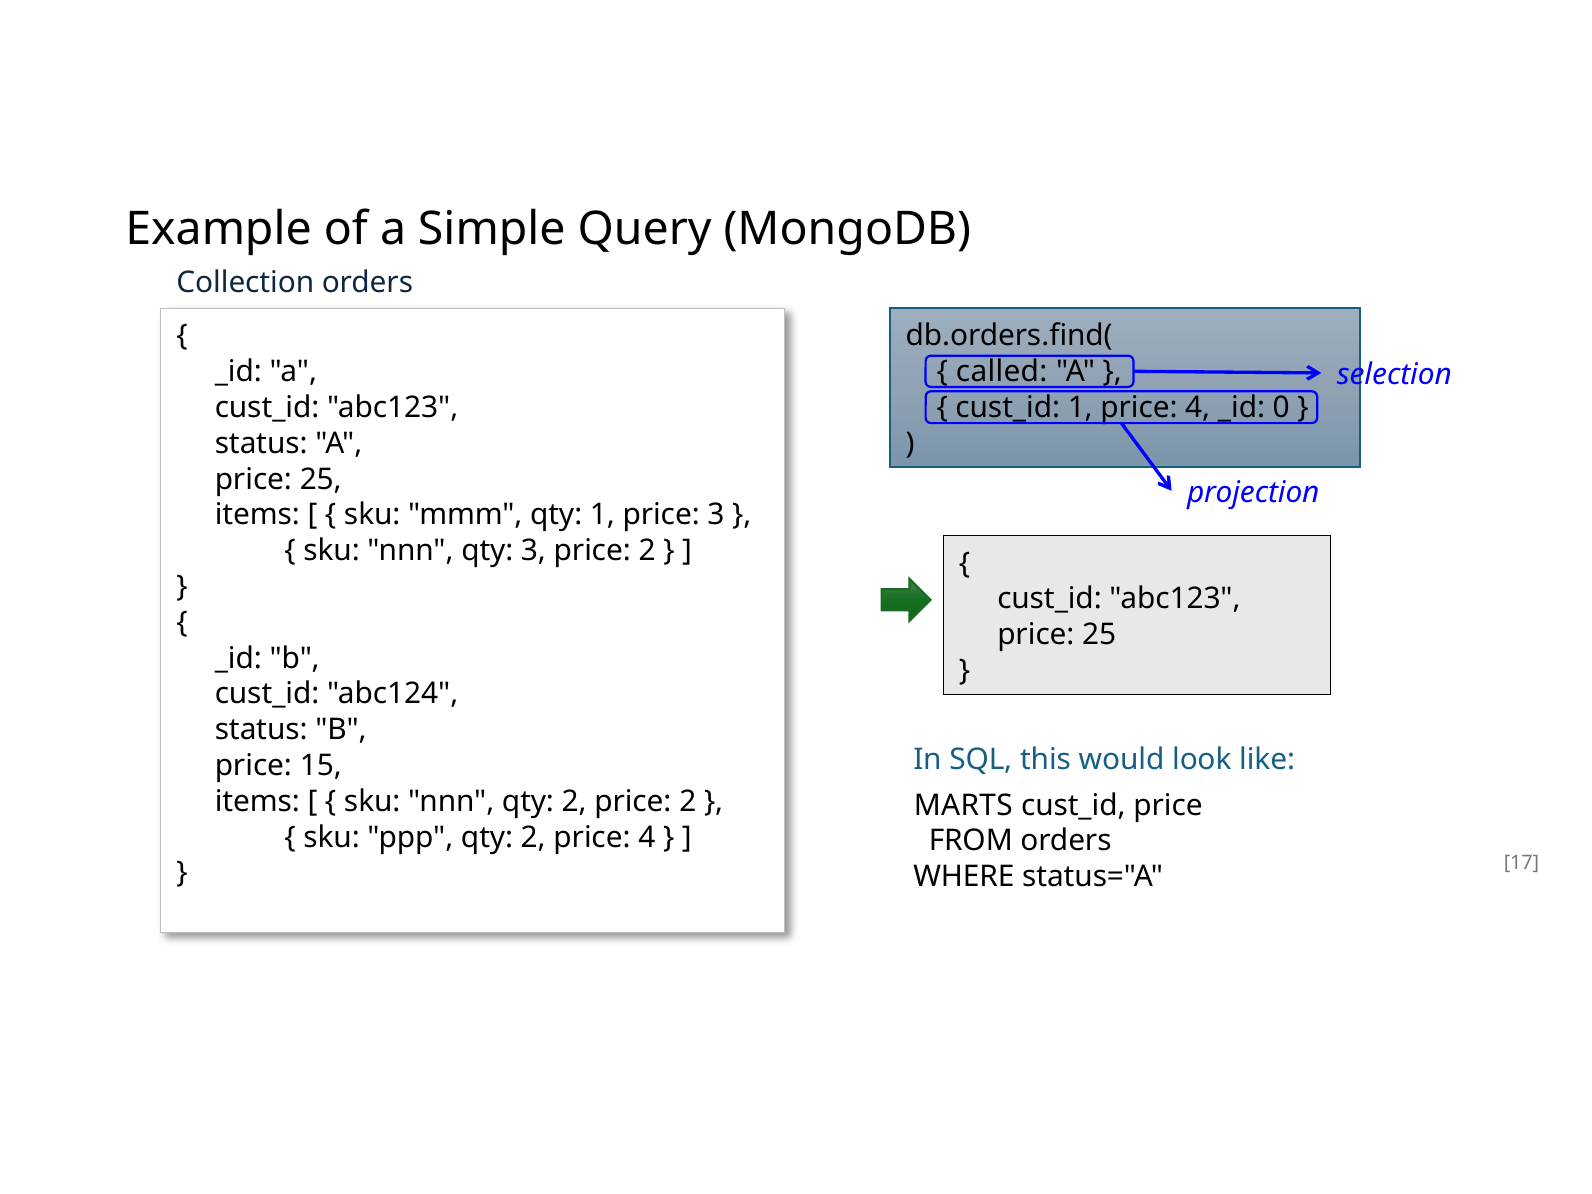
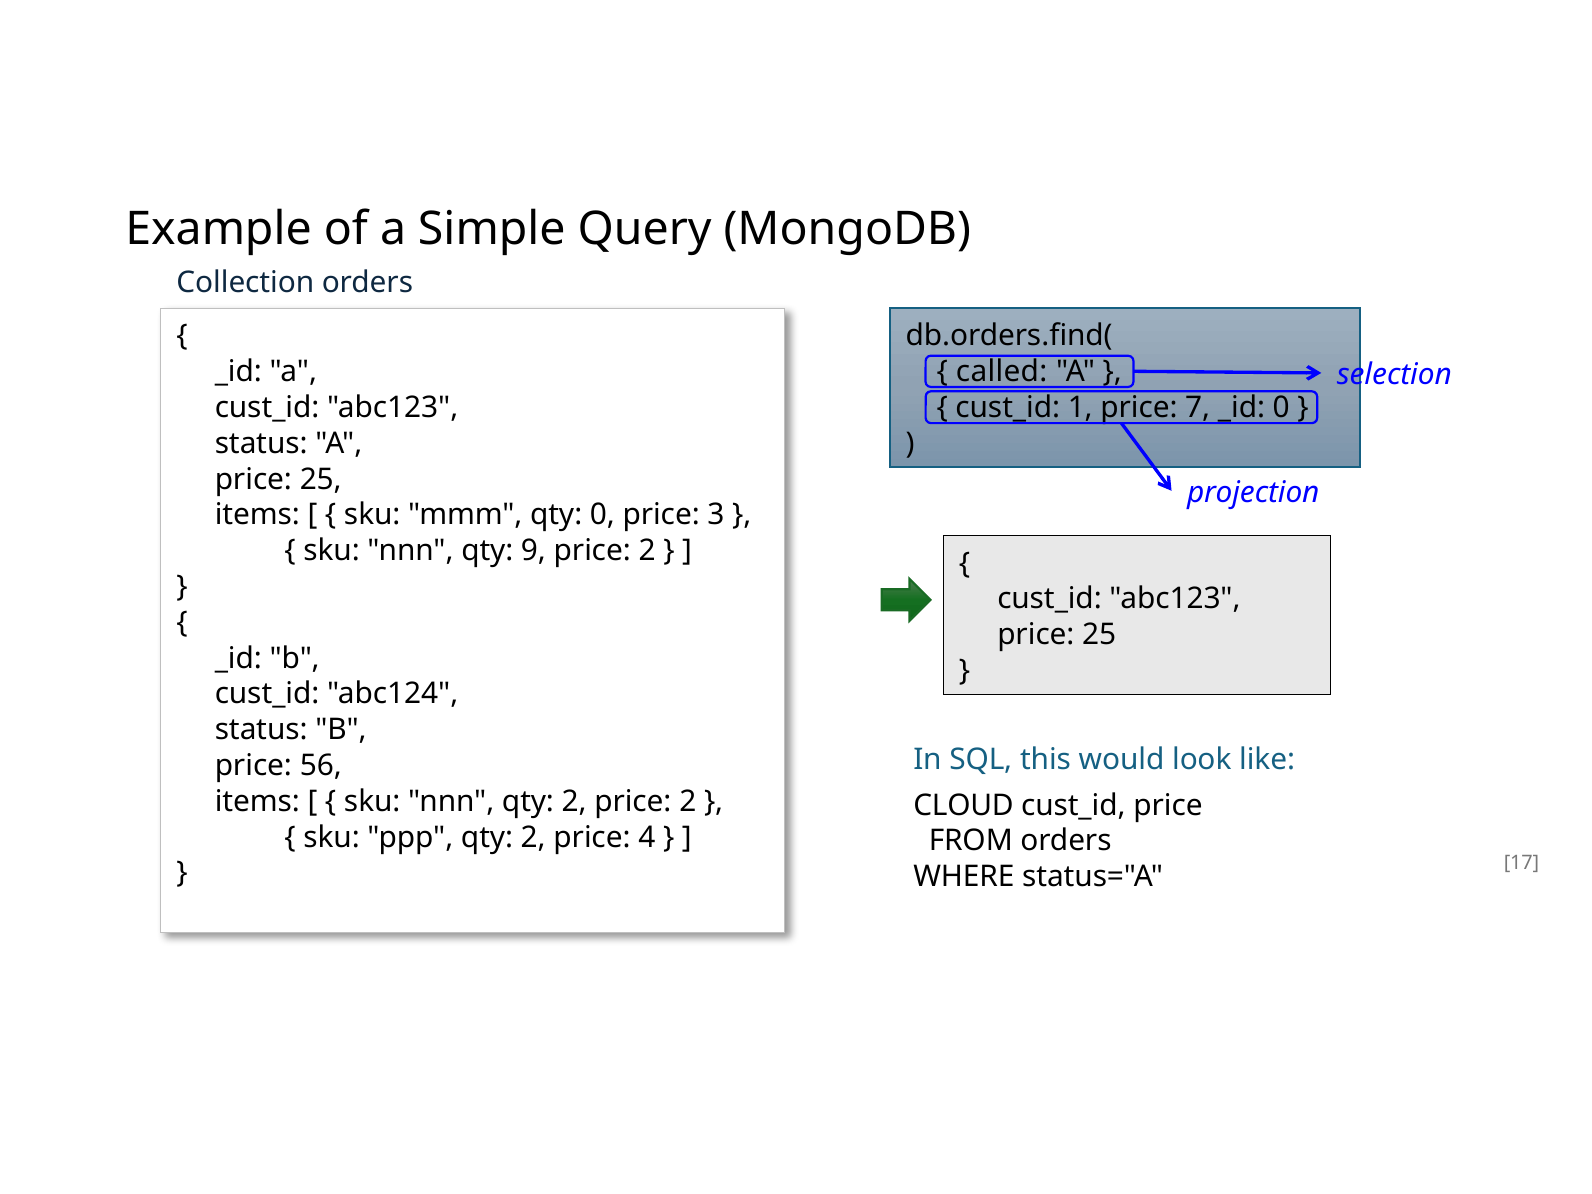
1 price 4: 4 -> 7
qty 1: 1 -> 0
qty 3: 3 -> 9
15: 15 -> 56
MARTS: MARTS -> CLOUD
